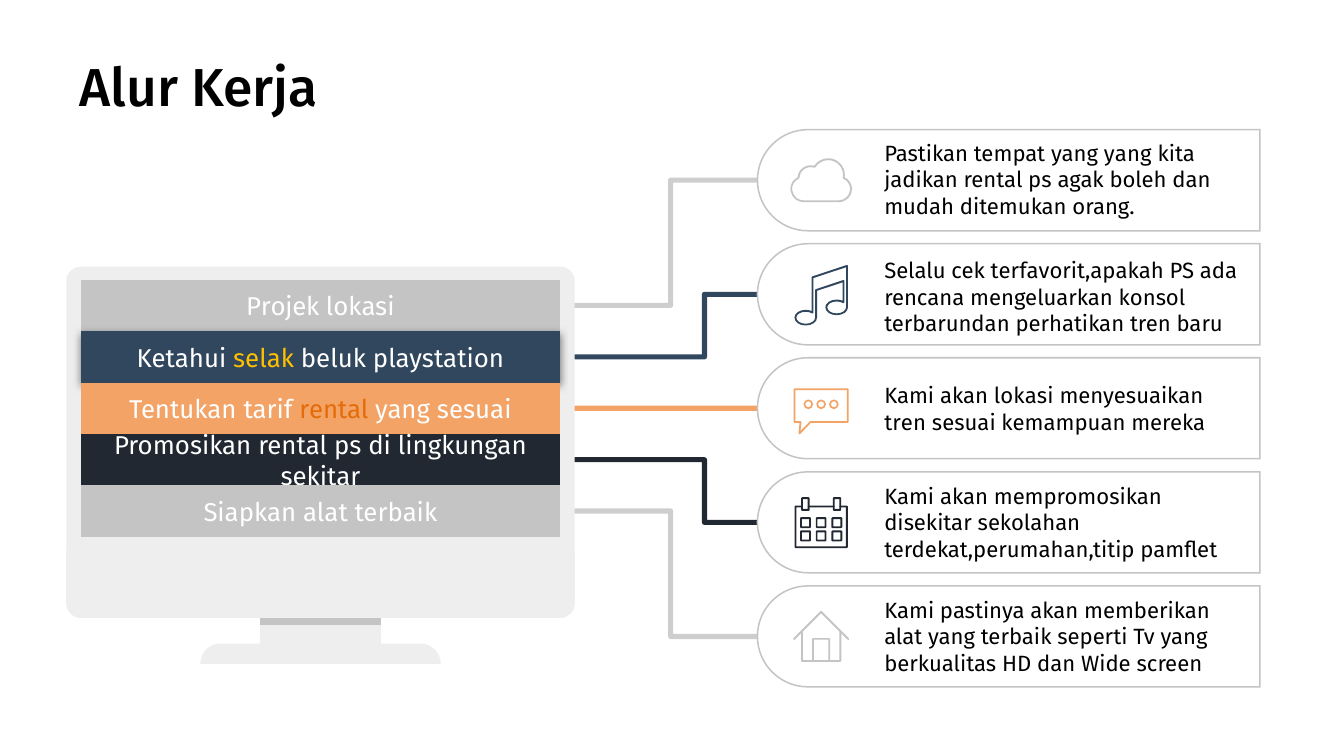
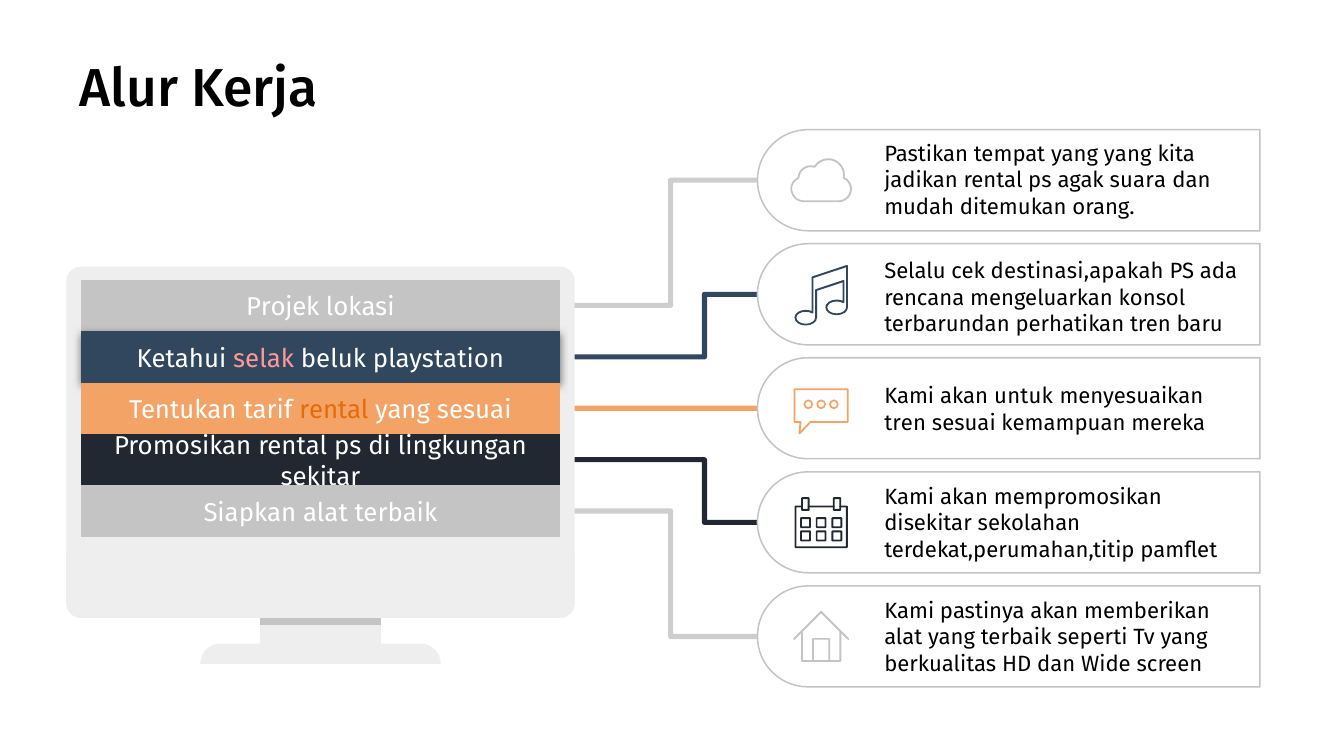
boleh: boleh -> suara
terfavorit,apakah: terfavorit,apakah -> destinasi,apakah
selak colour: yellow -> pink
akan lokasi: lokasi -> untuk
